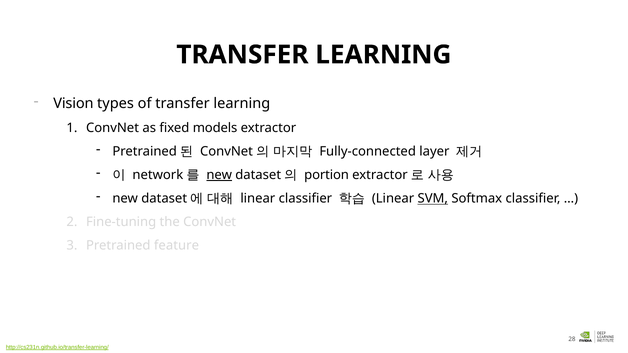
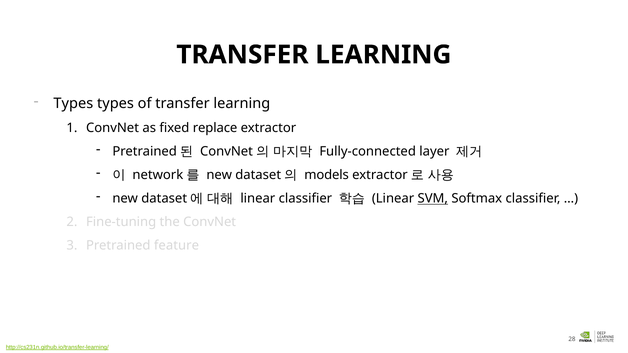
Vision at (73, 104): Vision -> Types
models: models -> replace
new at (219, 175) underline: present -> none
portion: portion -> models
